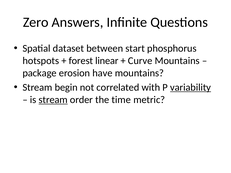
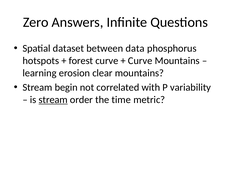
start: start -> data
forest linear: linear -> curve
package: package -> learning
have: have -> clear
variability underline: present -> none
